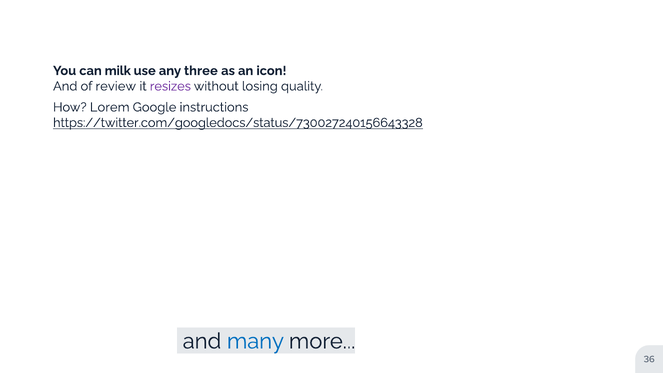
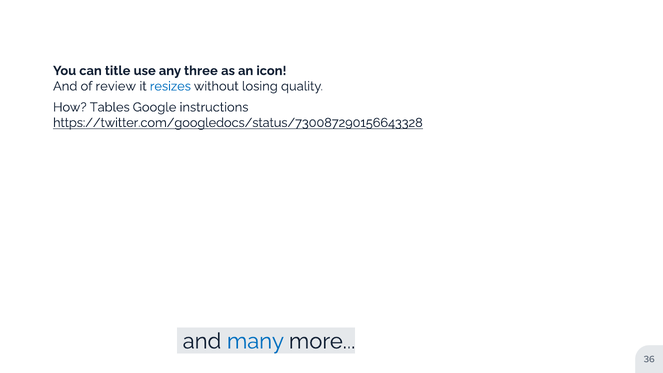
milk: milk -> title
resizes colour: purple -> blue
Lorem: Lorem -> Tables
https://twitter.com/googledocs/status/730027240156643328: https://twitter.com/googledocs/status/730027240156643328 -> https://twitter.com/googledocs/status/730087290156643328
